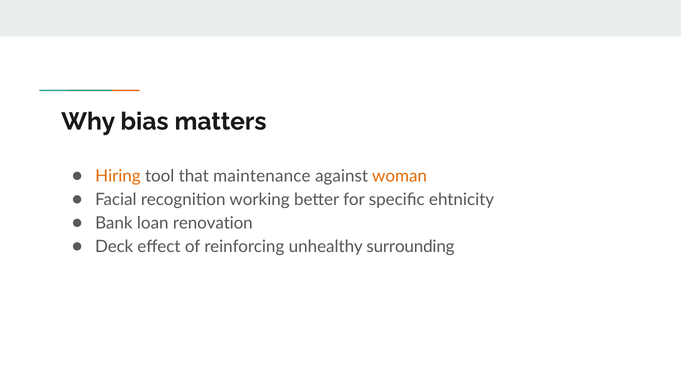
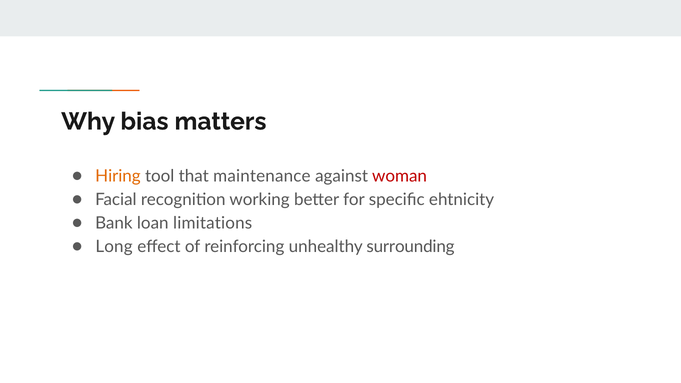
woman colour: orange -> red
renovation: renovation -> limitations
Deck: Deck -> Long
